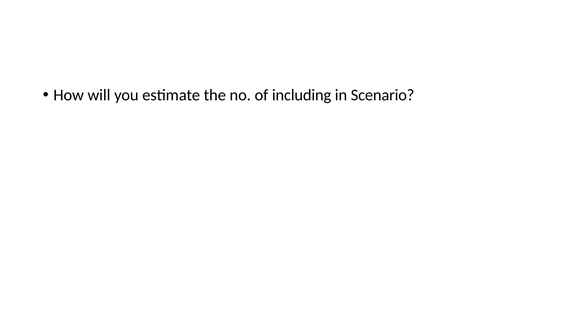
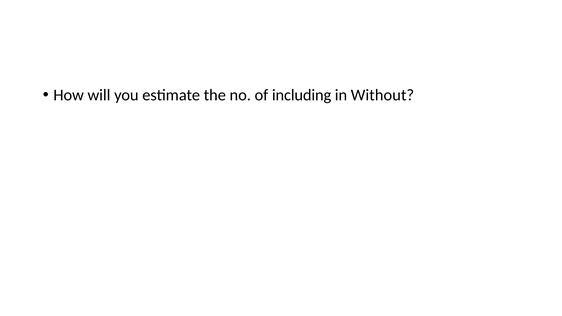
Scenario: Scenario -> Without
